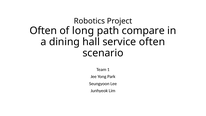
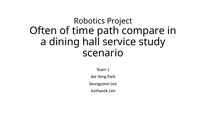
long: long -> time
service often: often -> study
